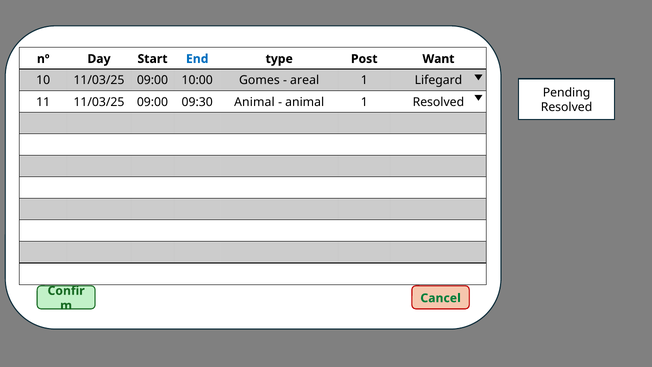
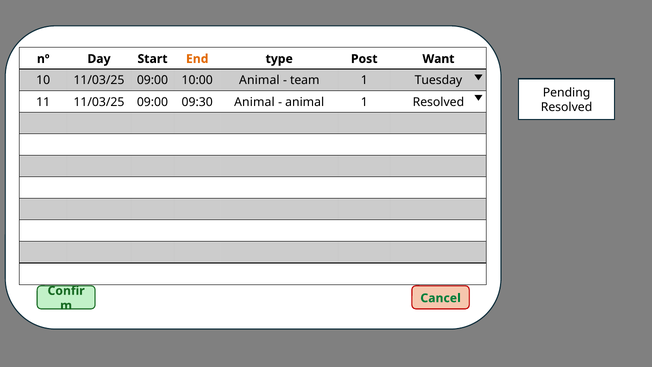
End colour: blue -> orange
10:00 Gomes: Gomes -> Animal
areal: areal -> team
Lifegard: Lifegard -> Tuesday
